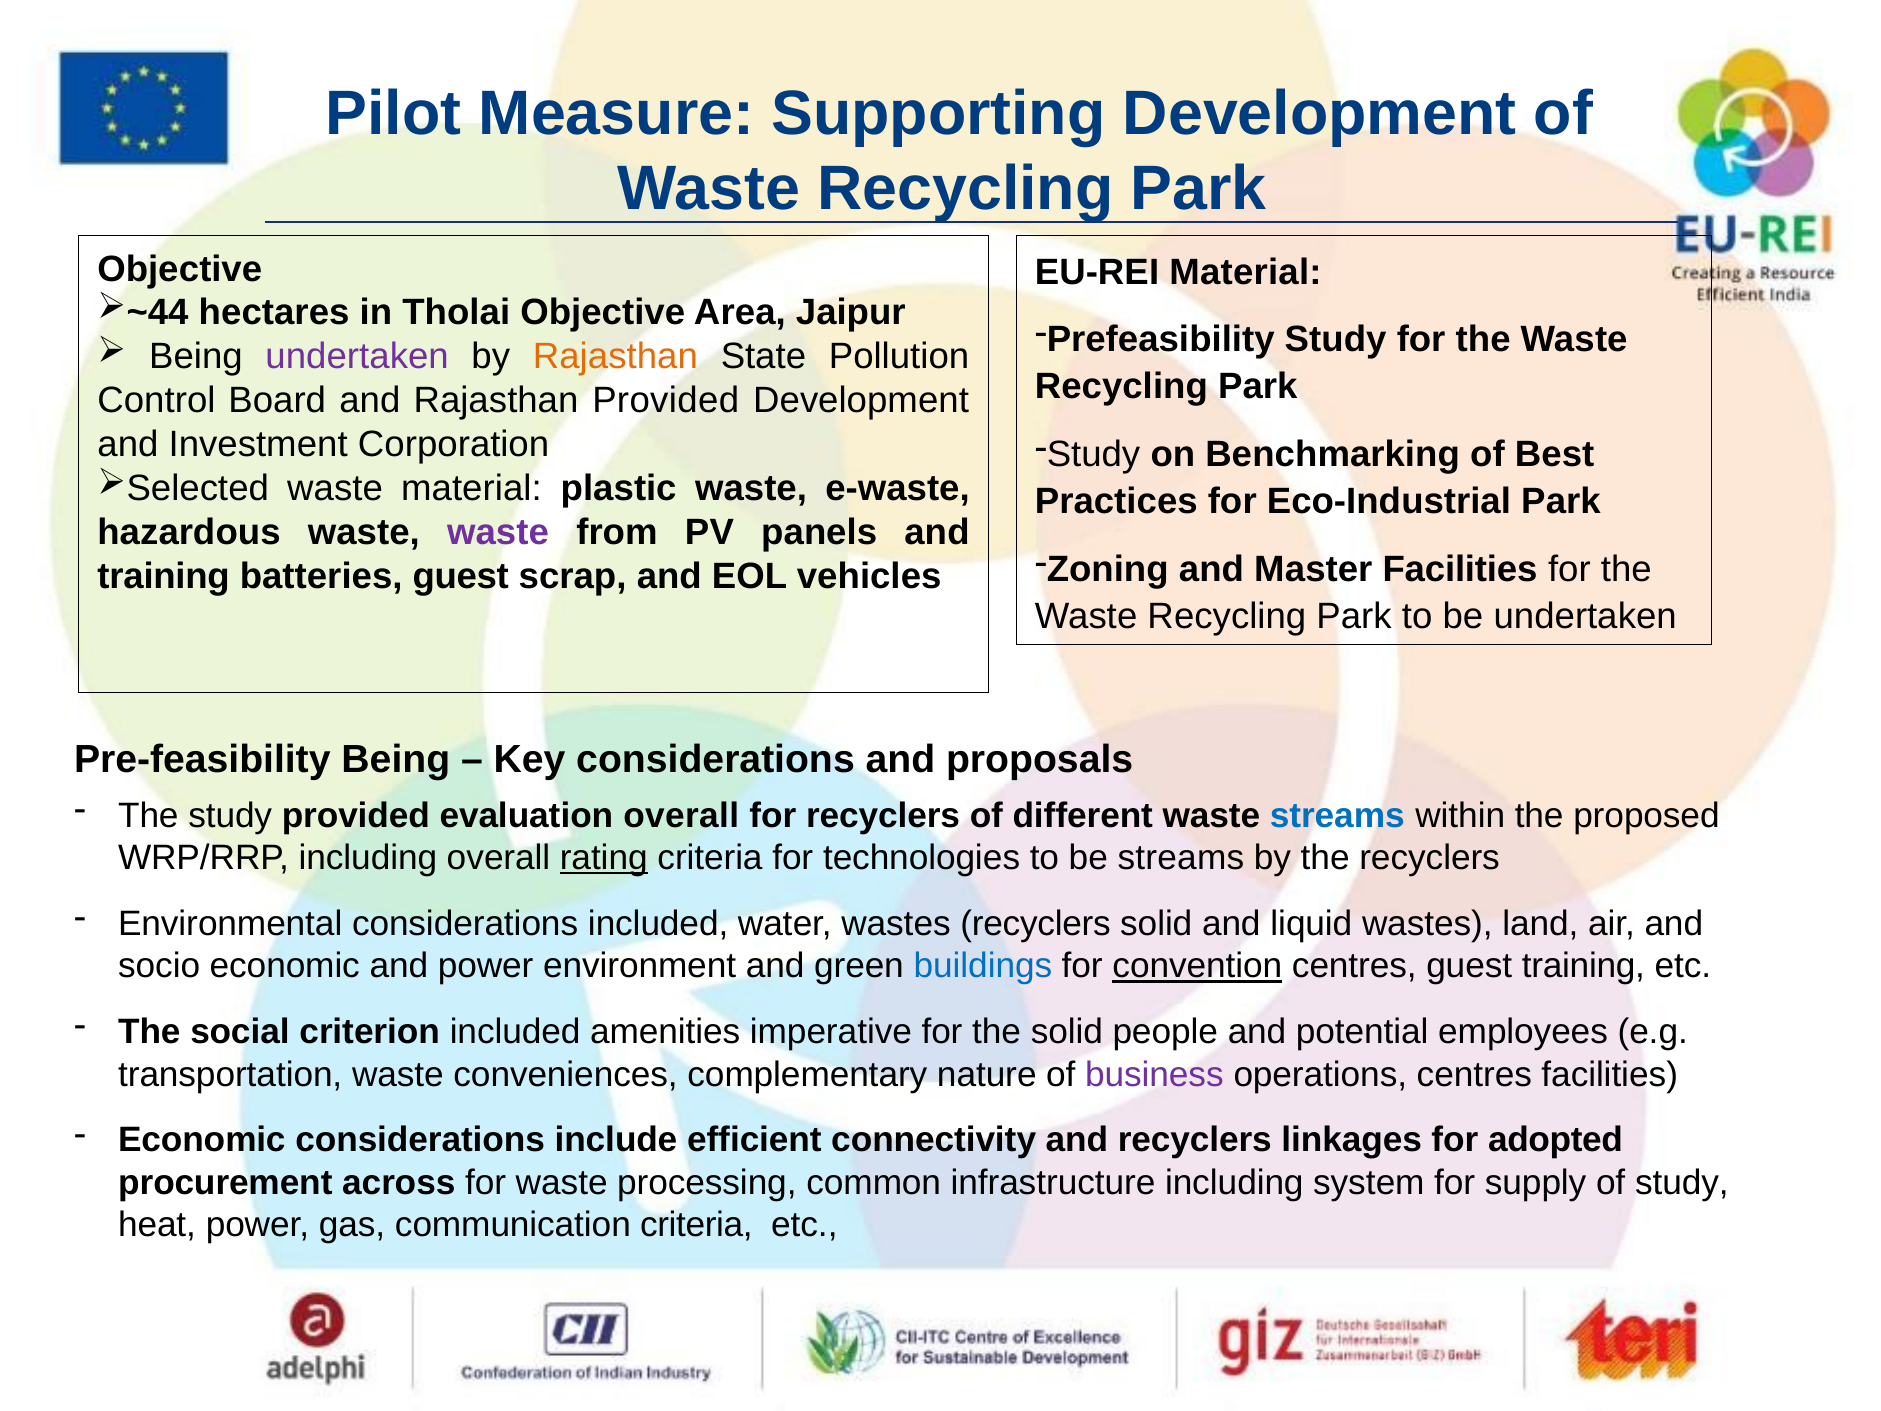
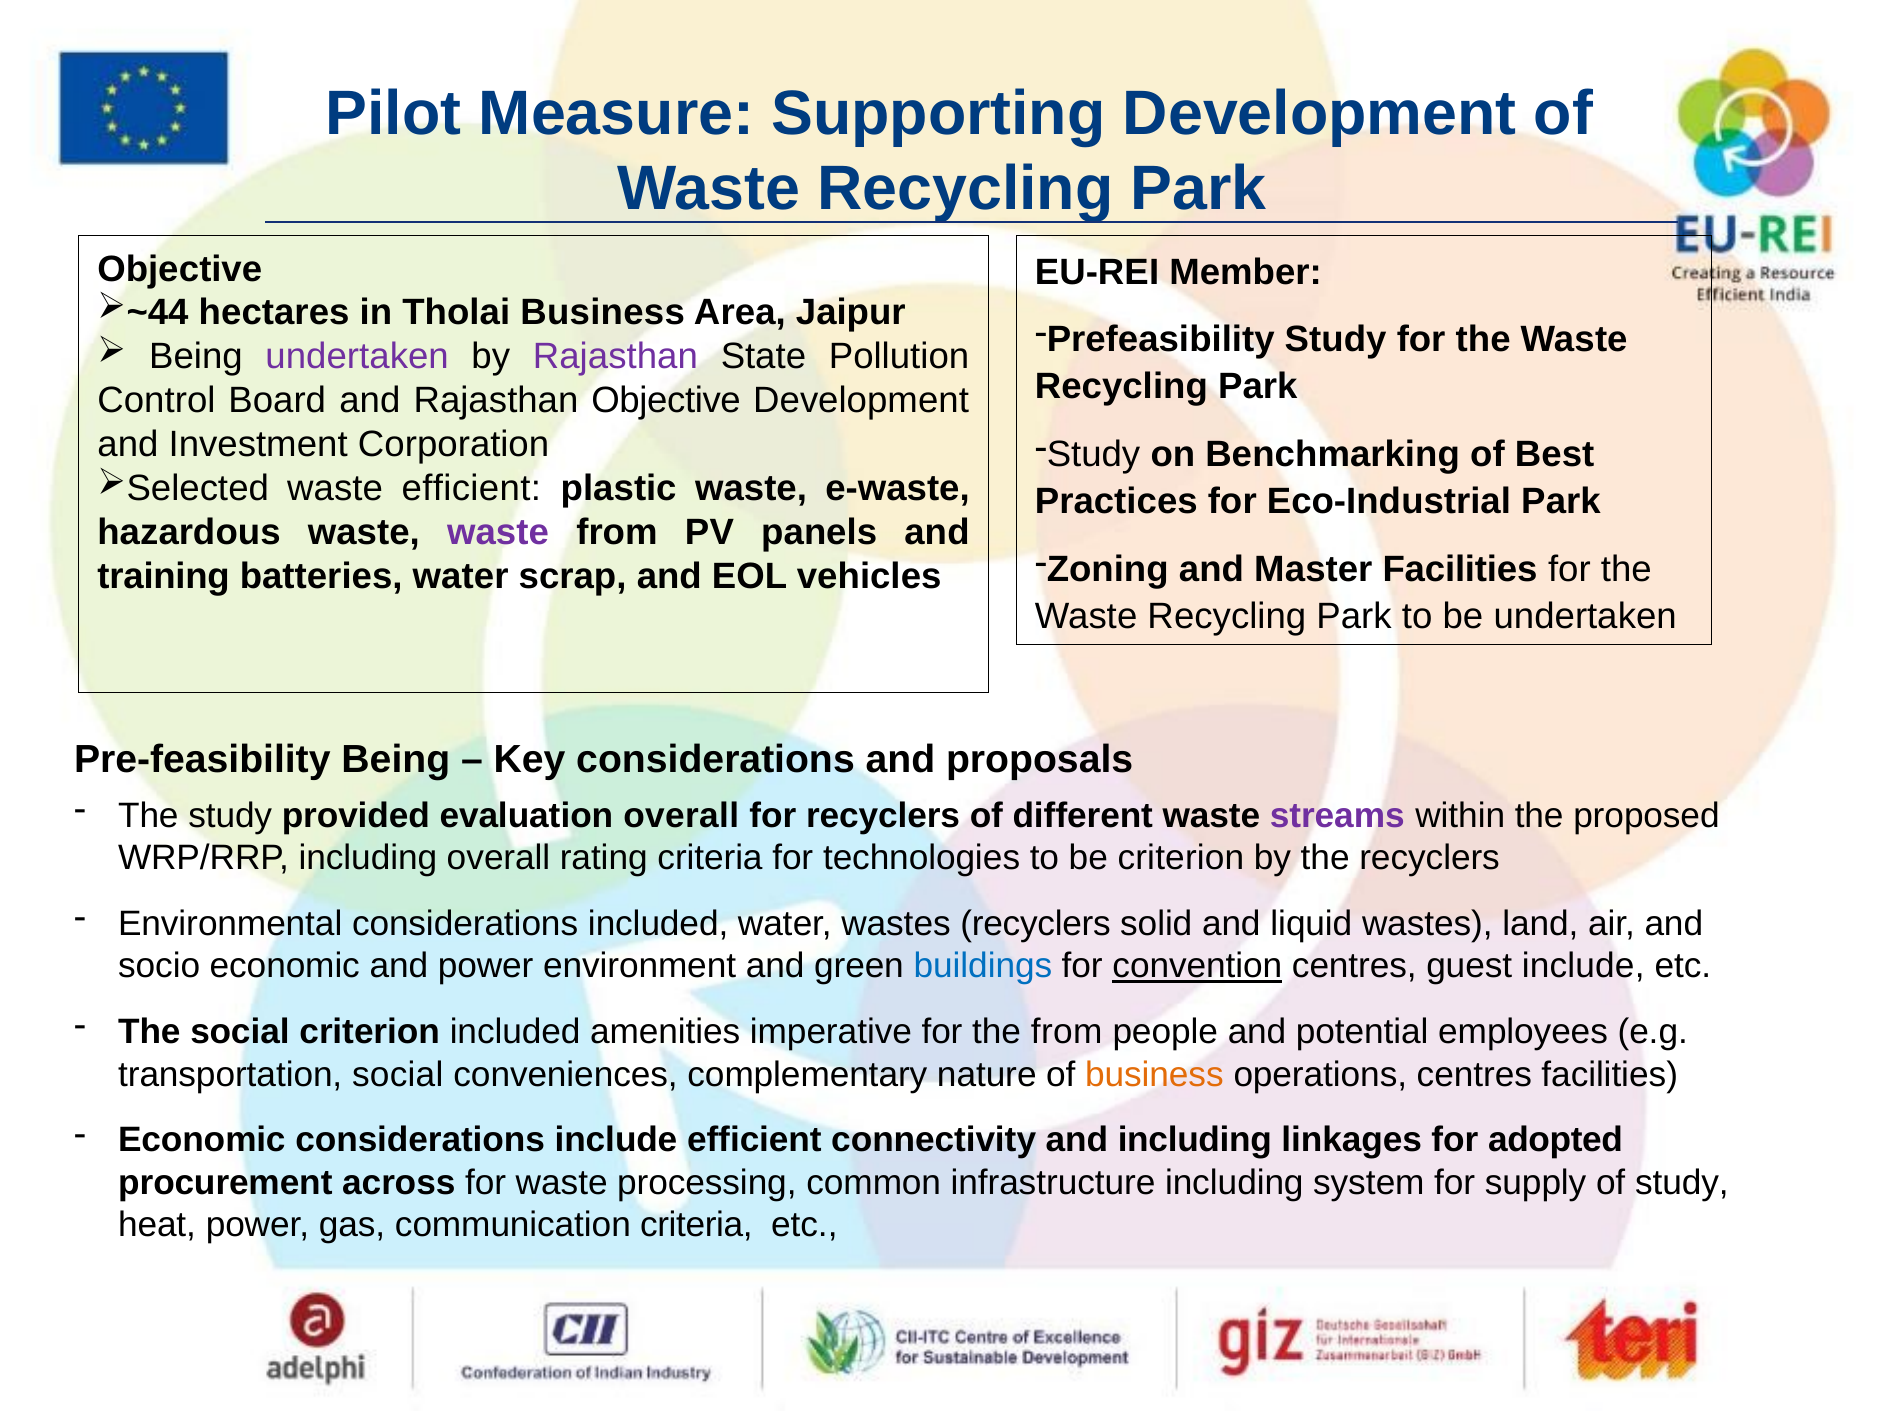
EU-REI Material: Material -> Member
Tholai Objective: Objective -> Business
Rajasthan at (615, 357) colour: orange -> purple
Rajasthan Provided: Provided -> Objective
waste material: material -> efficient
batteries guest: guest -> water
streams at (1337, 816) colour: blue -> purple
rating underline: present -> none
be streams: streams -> criterion
guest training: training -> include
the solid: solid -> from
transportation waste: waste -> social
business at (1154, 1074) colour: purple -> orange
and recyclers: recyclers -> including
